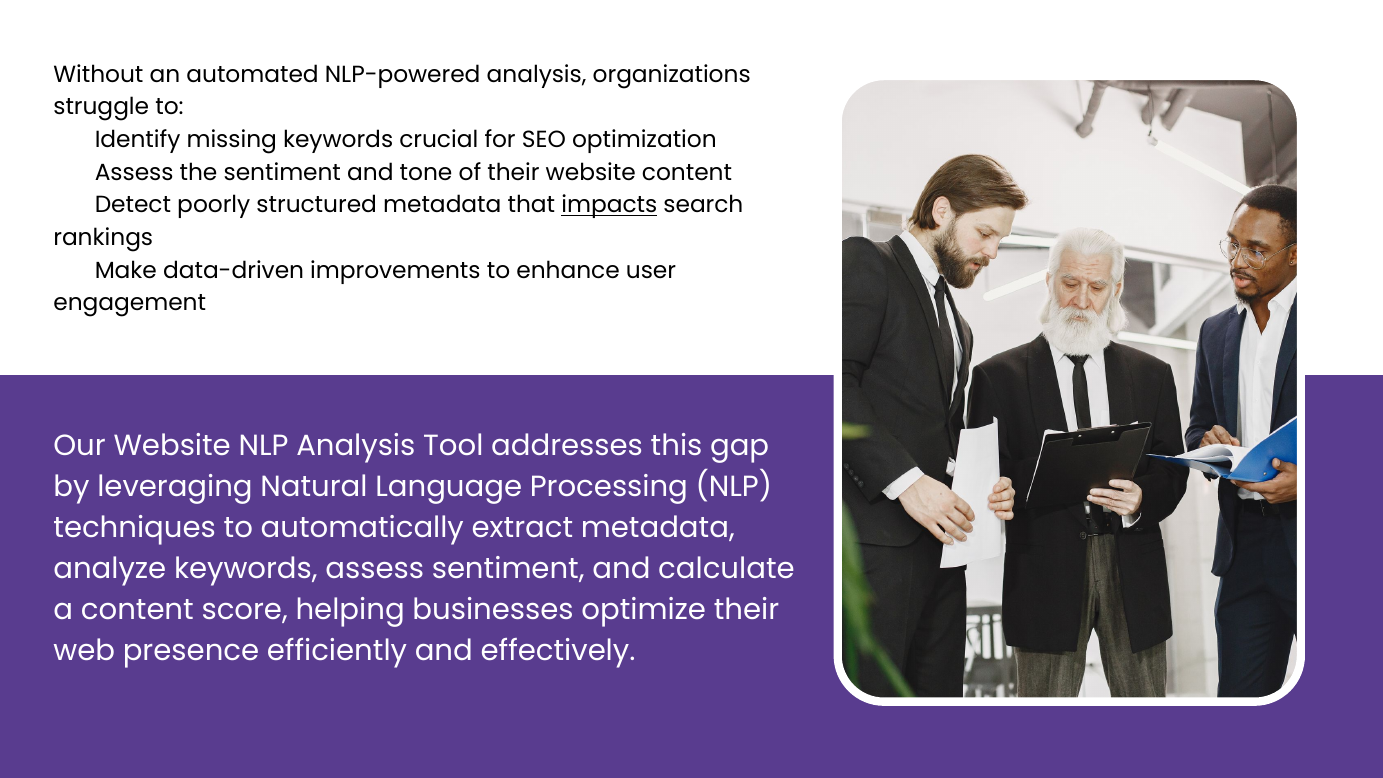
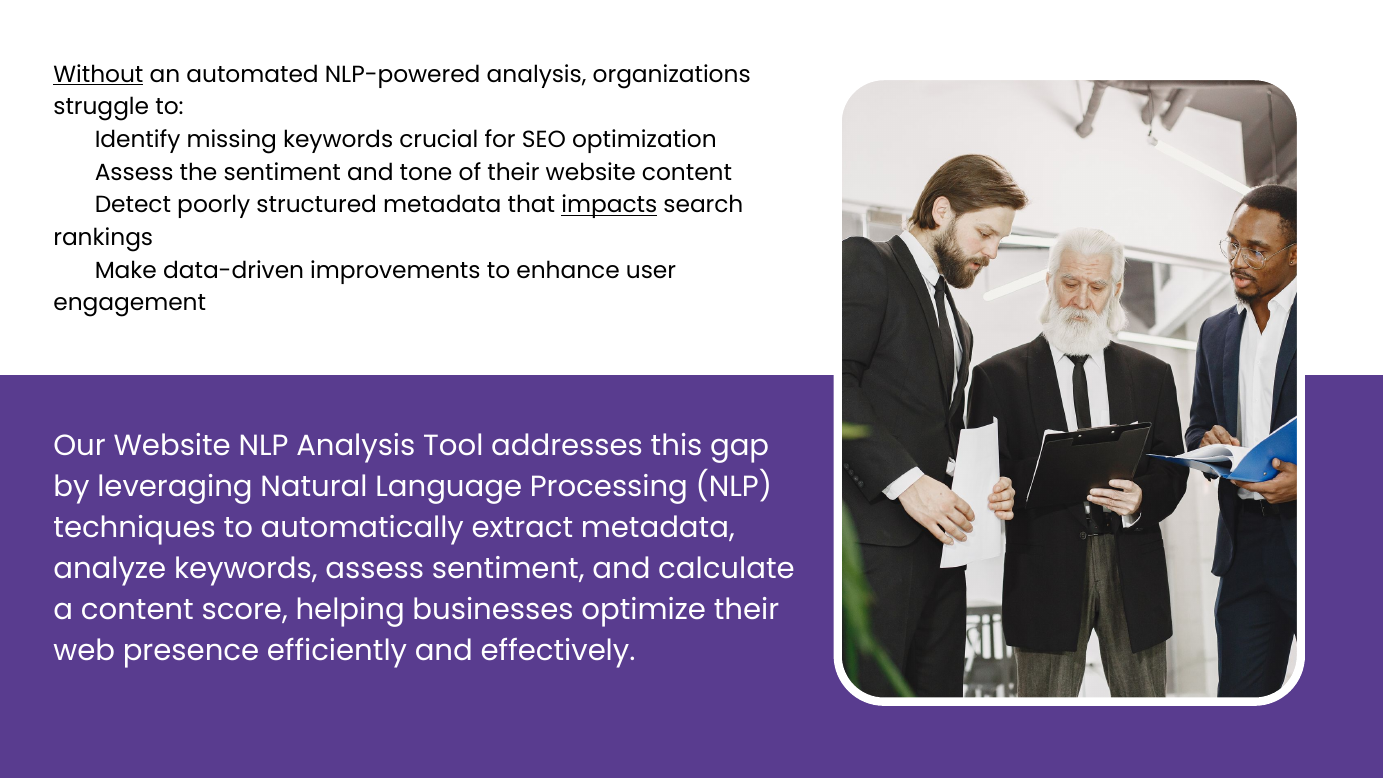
Without underline: none -> present
